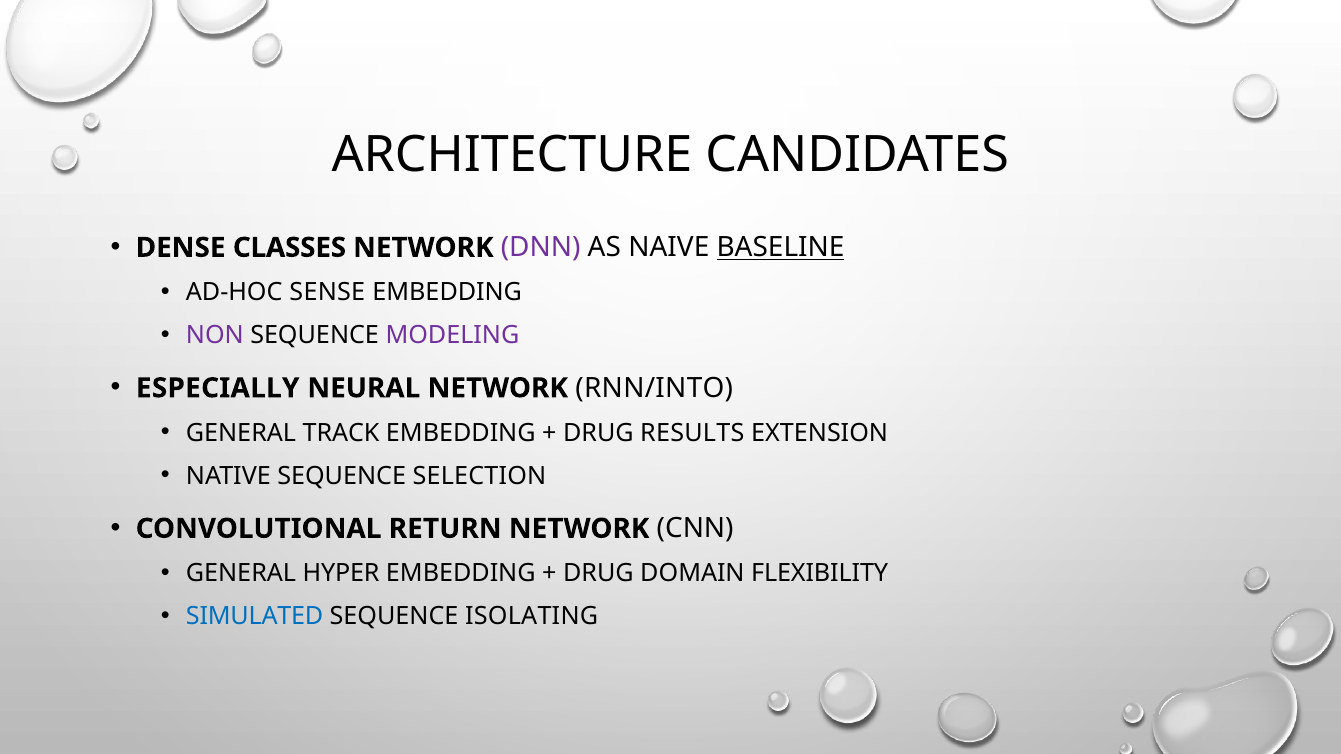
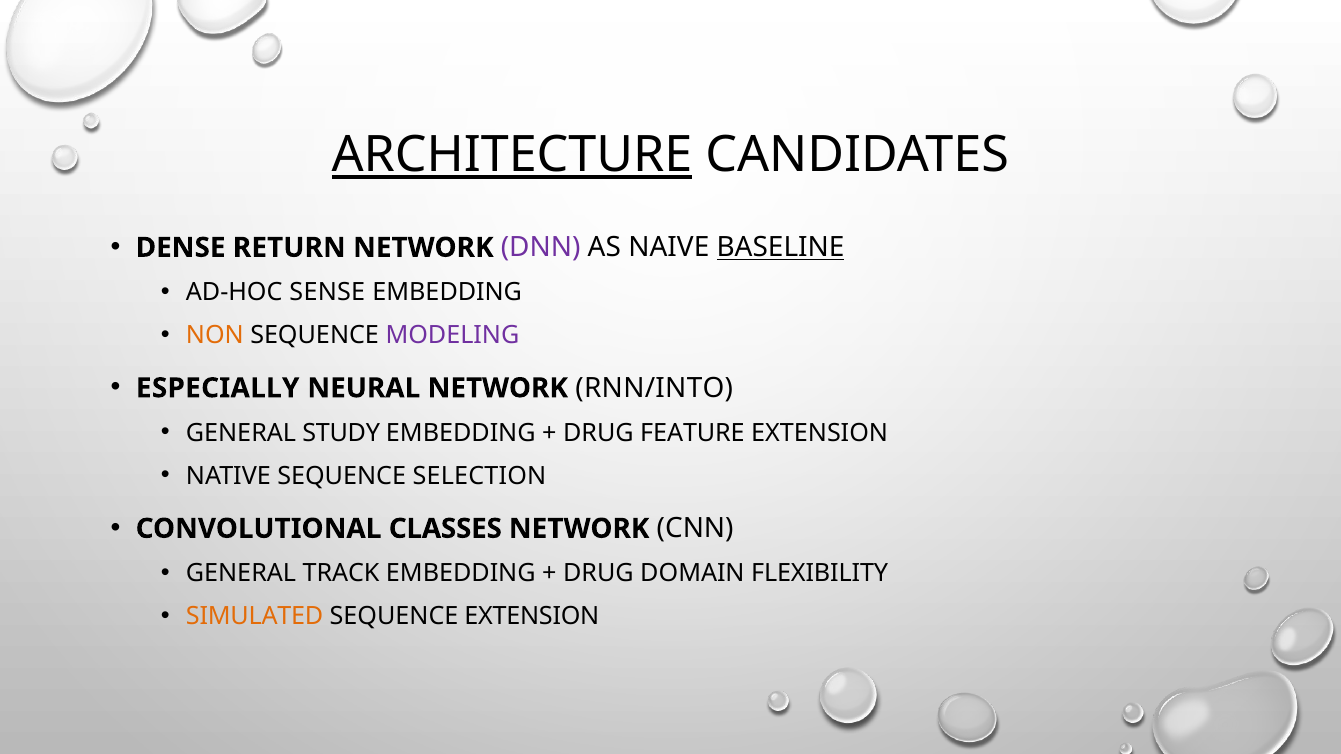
ARCHITECTURE underline: none -> present
CLASSES: CLASSES -> RETURN
NON colour: purple -> orange
TRACK: TRACK -> STUDY
RESULTS: RESULTS -> FEATURE
RETURN: RETURN -> CLASSES
HYPER: HYPER -> TRACK
SIMULATED colour: blue -> orange
SEQUENCE ISOLATING: ISOLATING -> EXTENSION
